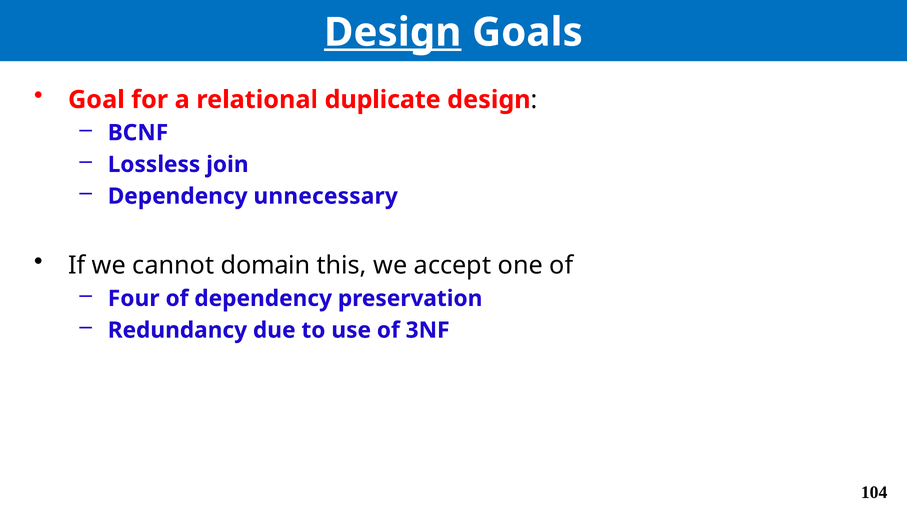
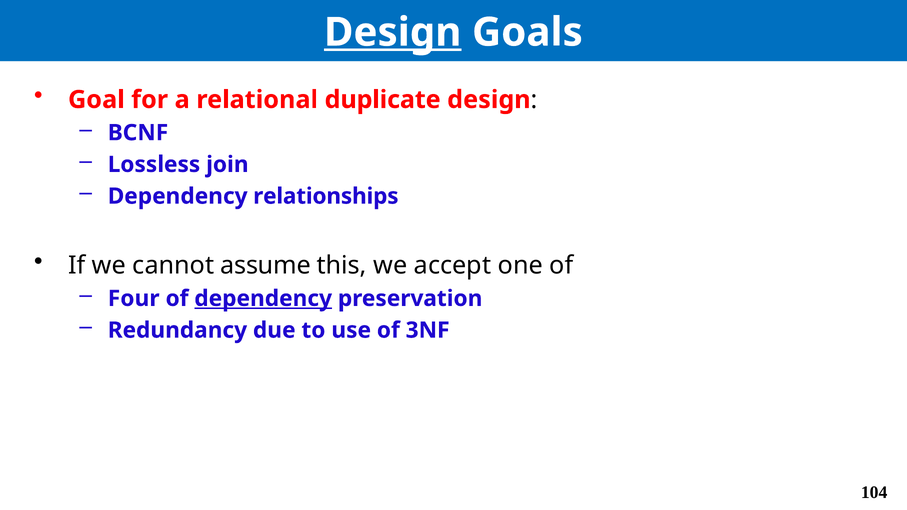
unnecessary: unnecessary -> relationships
domain: domain -> assume
dependency at (263, 299) underline: none -> present
